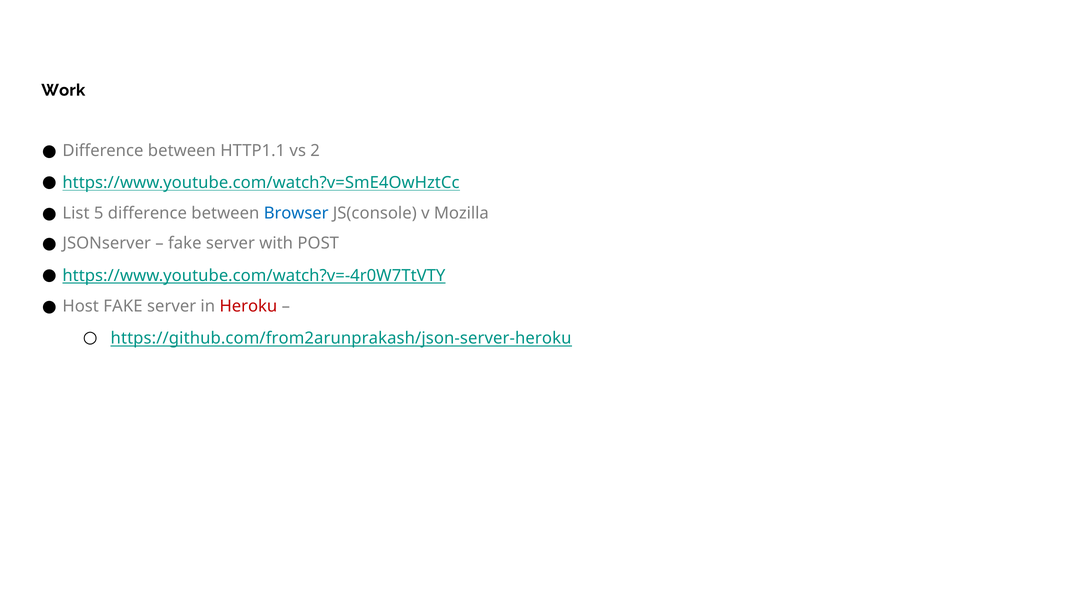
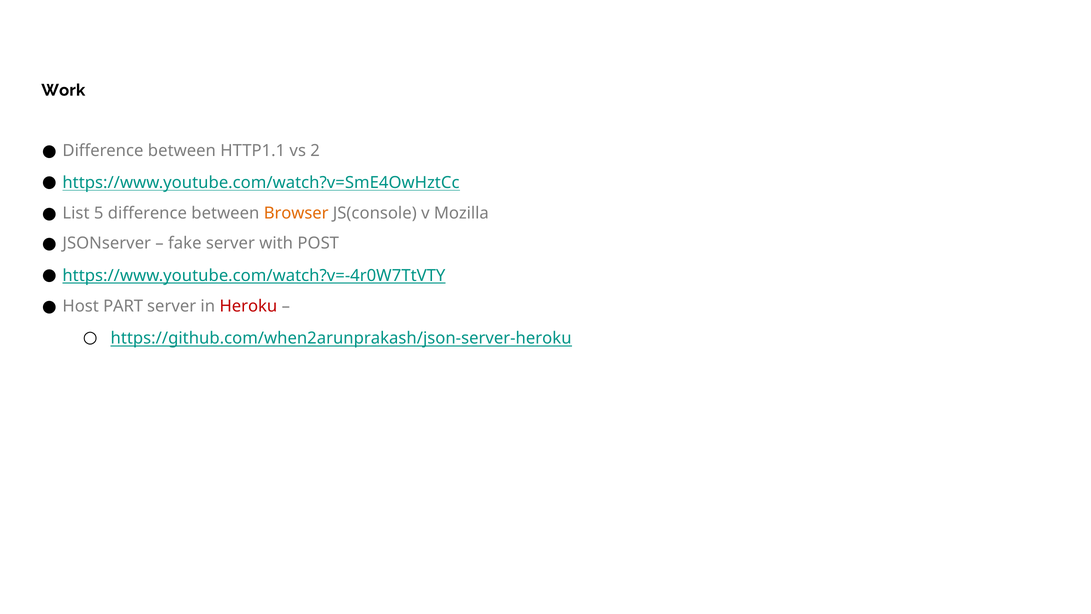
Browser colour: blue -> orange
Host FAKE: FAKE -> PART
https://github.com/from2arunprakash/json-server-heroku: https://github.com/from2arunprakash/json-server-heroku -> https://github.com/when2arunprakash/json-server-heroku
